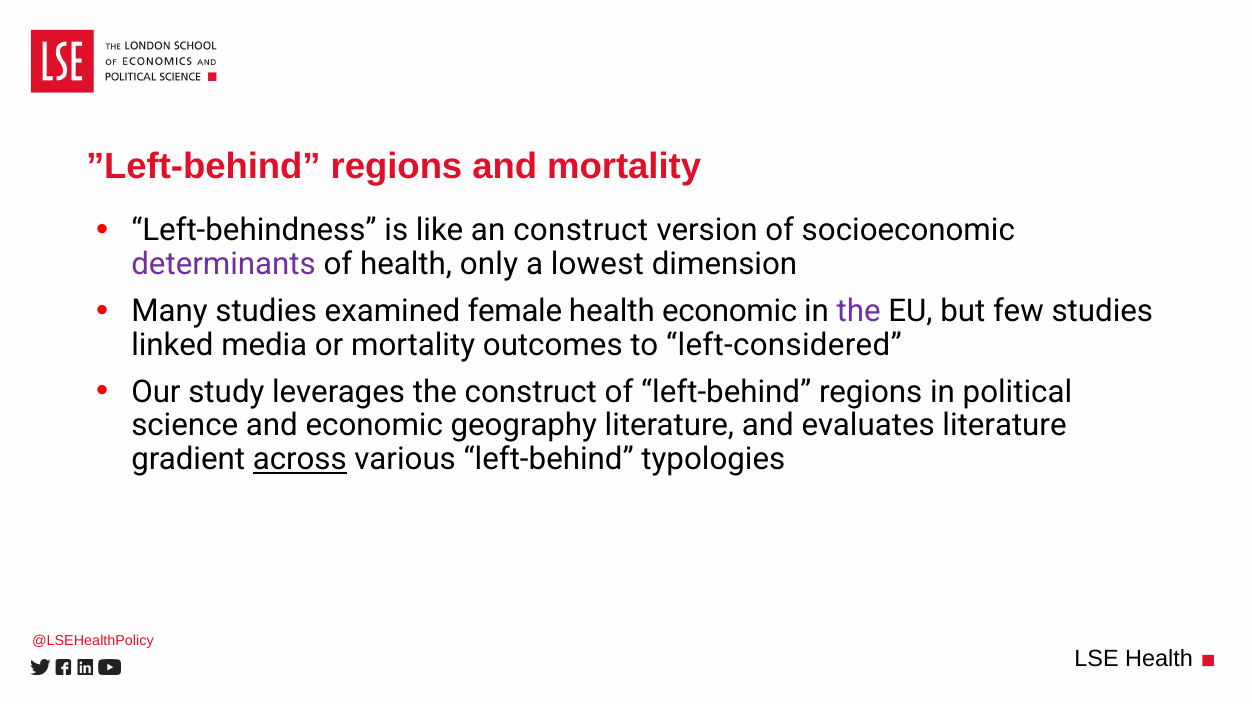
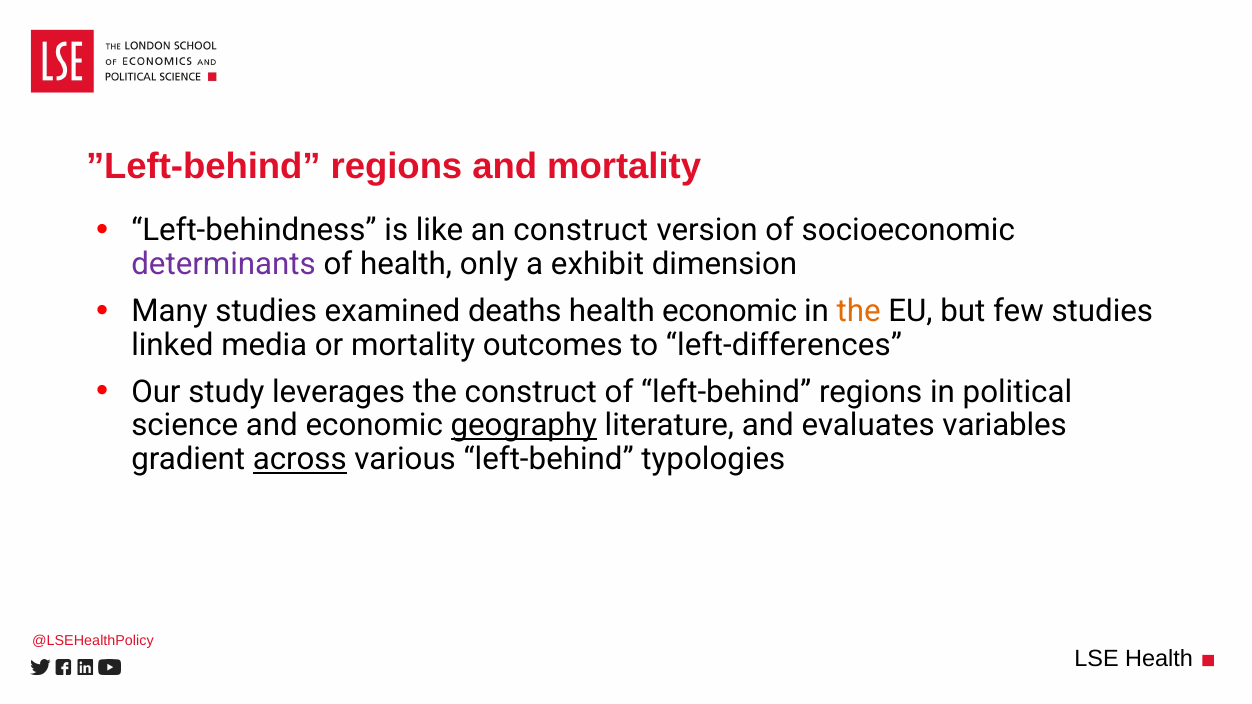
lowest: lowest -> exhibit
female: female -> deaths
the at (859, 311) colour: purple -> orange
left-considered: left-considered -> left-differences
geography underline: none -> present
evaluates literature: literature -> variables
